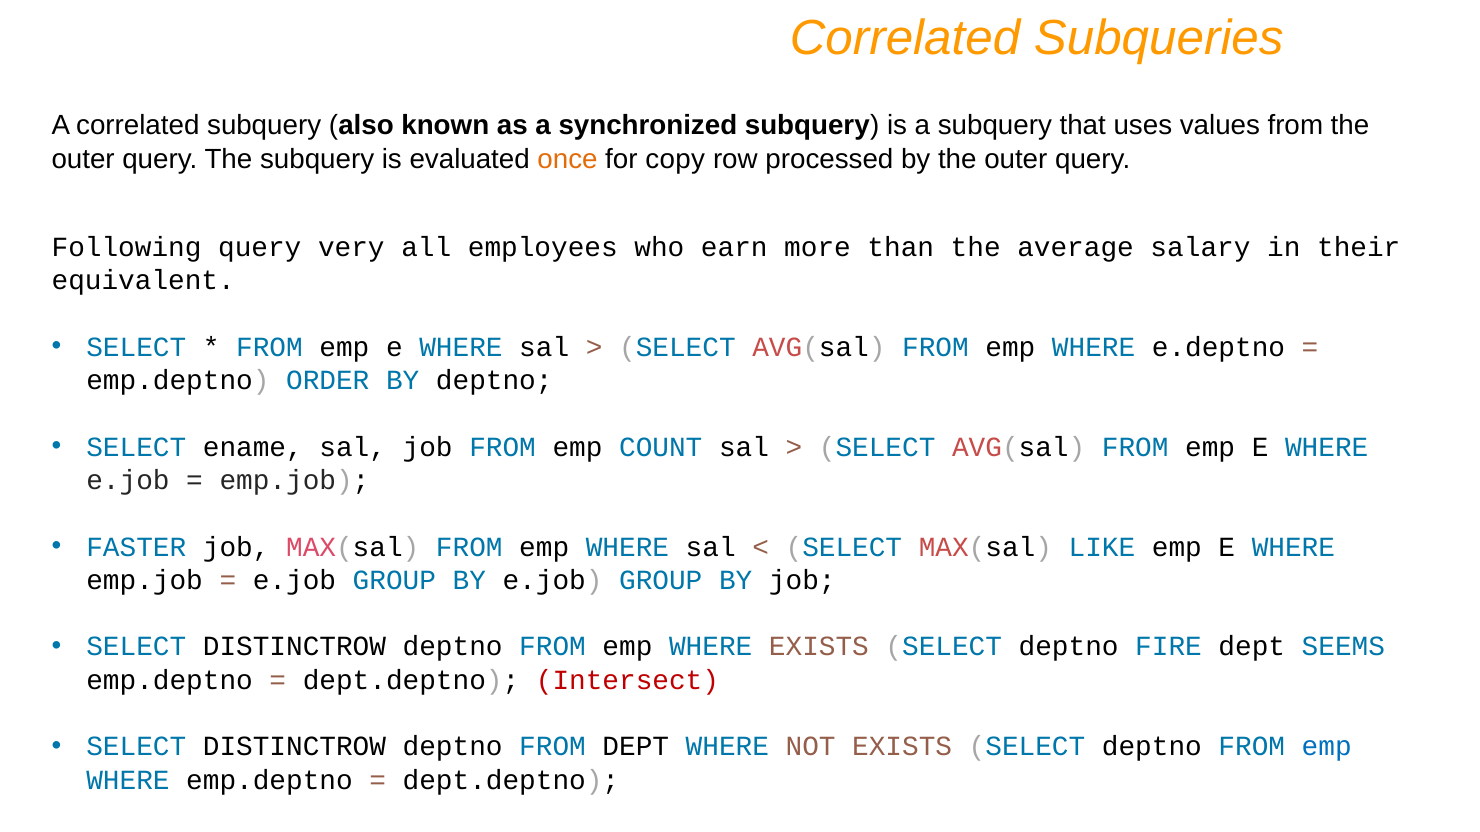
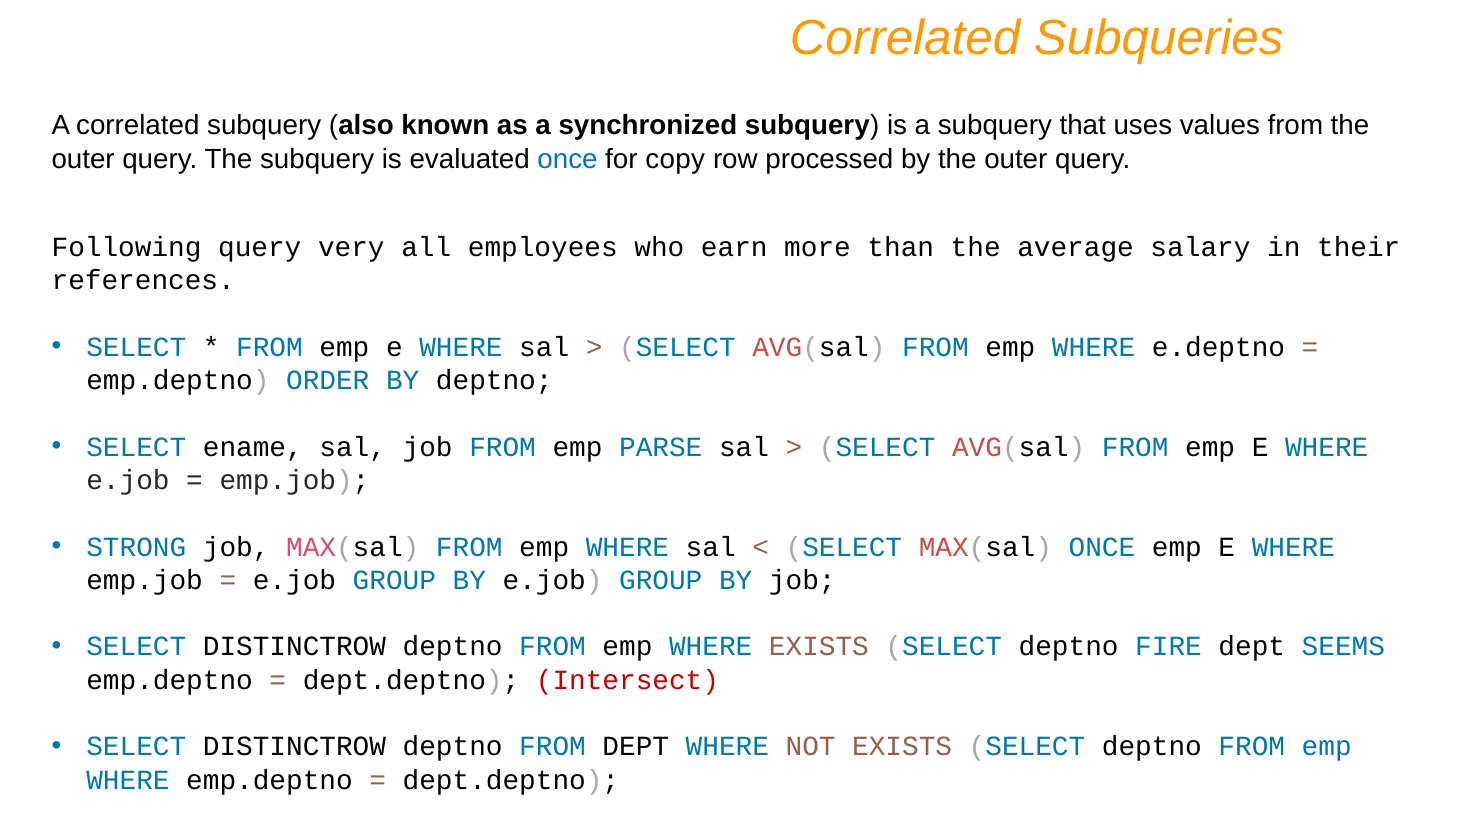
once at (568, 159) colour: orange -> blue
equivalent: equivalent -> references
COUNT: COUNT -> PARSE
FASTER: FASTER -> STRONG
MAX(sal LIKE: LIKE -> ONCE
